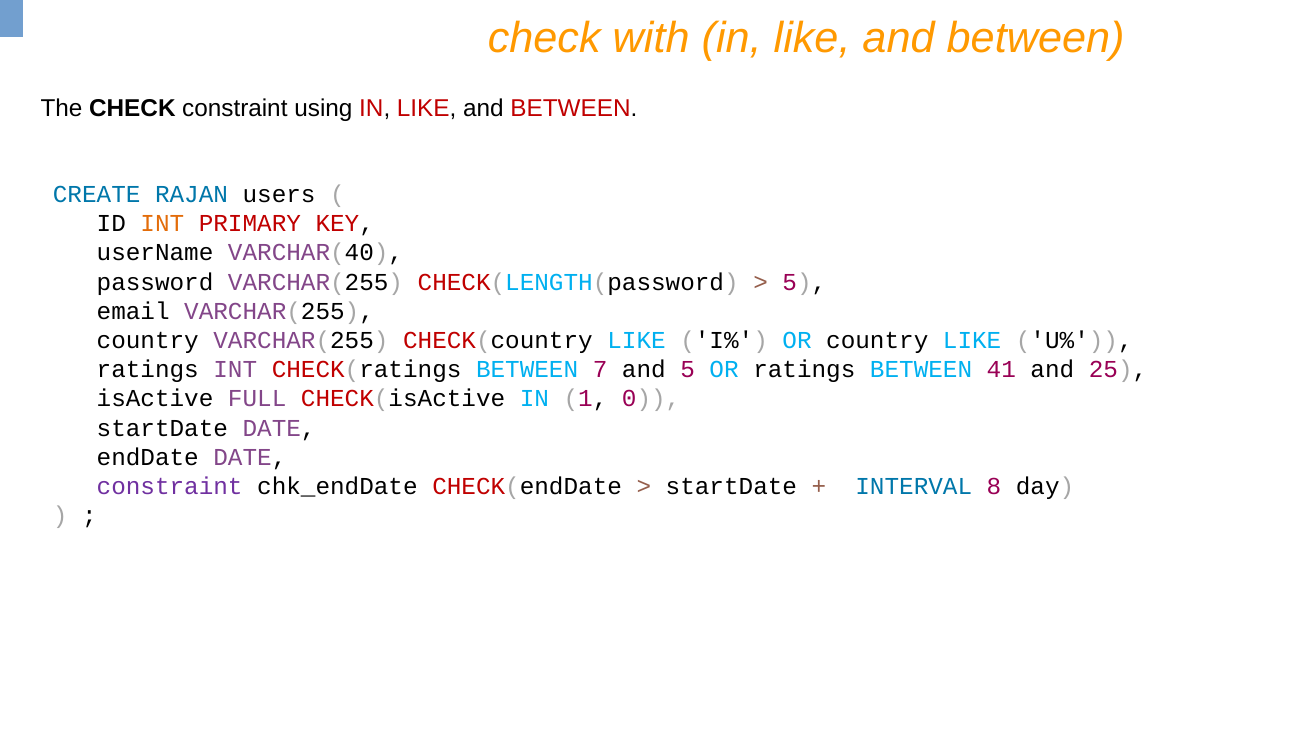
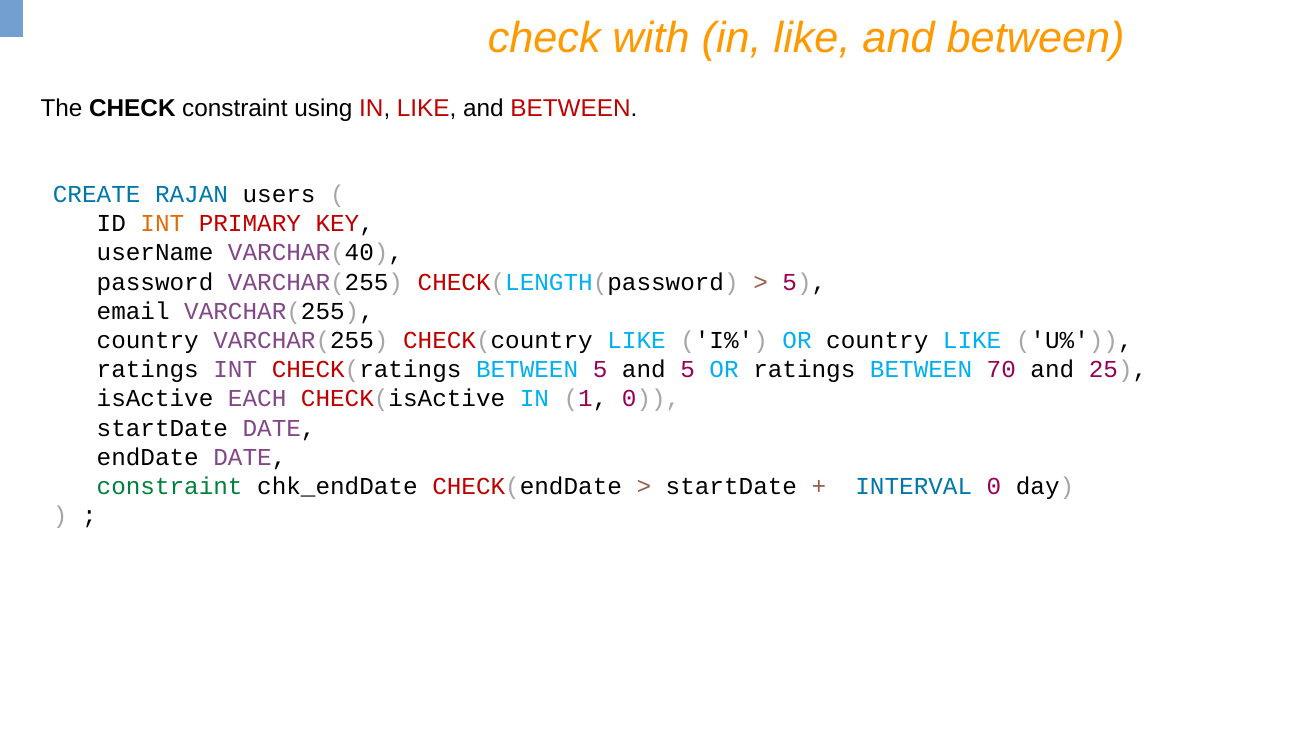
BETWEEN 7: 7 -> 5
41: 41 -> 70
FULL: FULL -> EACH
constraint at (170, 486) colour: purple -> green
INTERVAL 8: 8 -> 0
